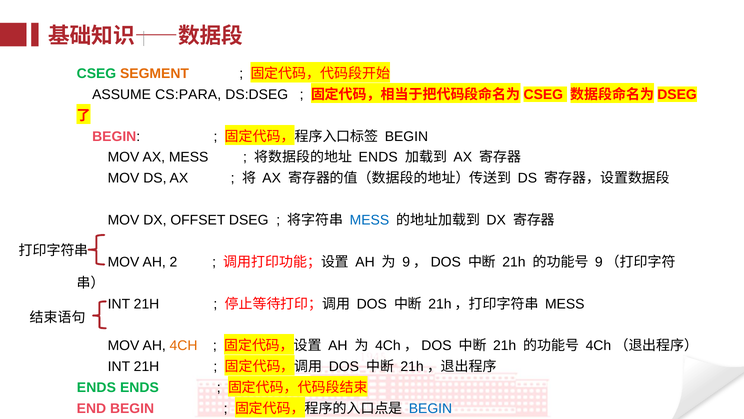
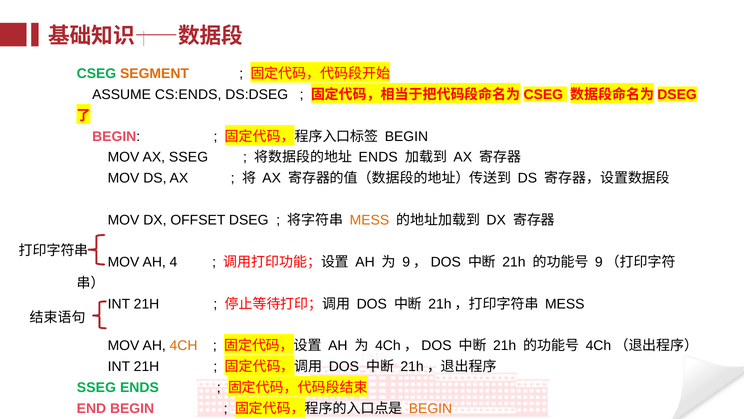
CS:PARA: CS:PARA -> CS:ENDS
AX MESS: MESS -> SSEG
MESS at (369, 220) colour: blue -> orange
2: 2 -> 4
ENDS at (96, 387): ENDS -> SSEG
BEGIN at (431, 408) colour: blue -> orange
